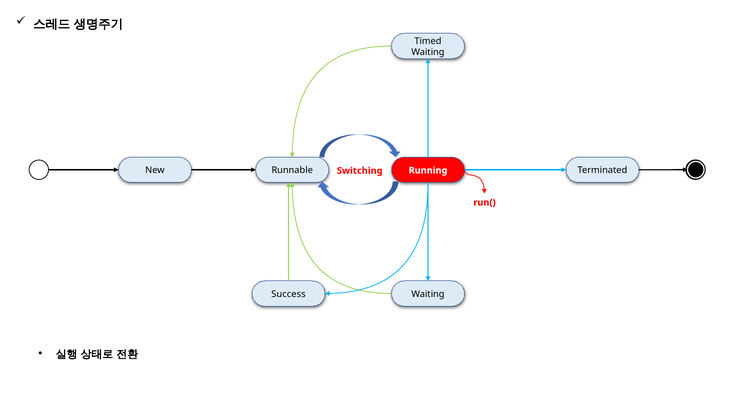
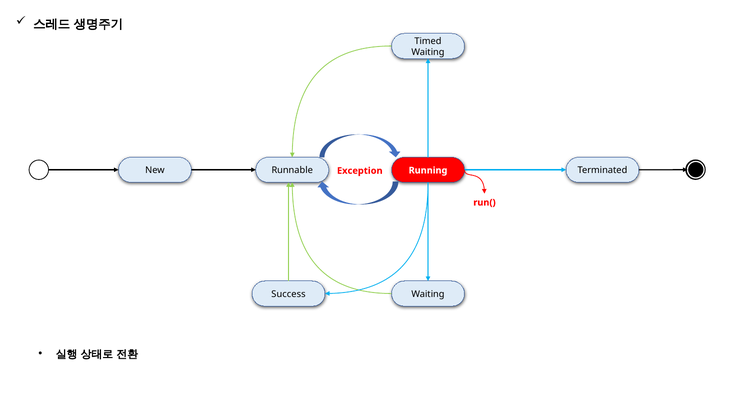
Switching: Switching -> Exception
